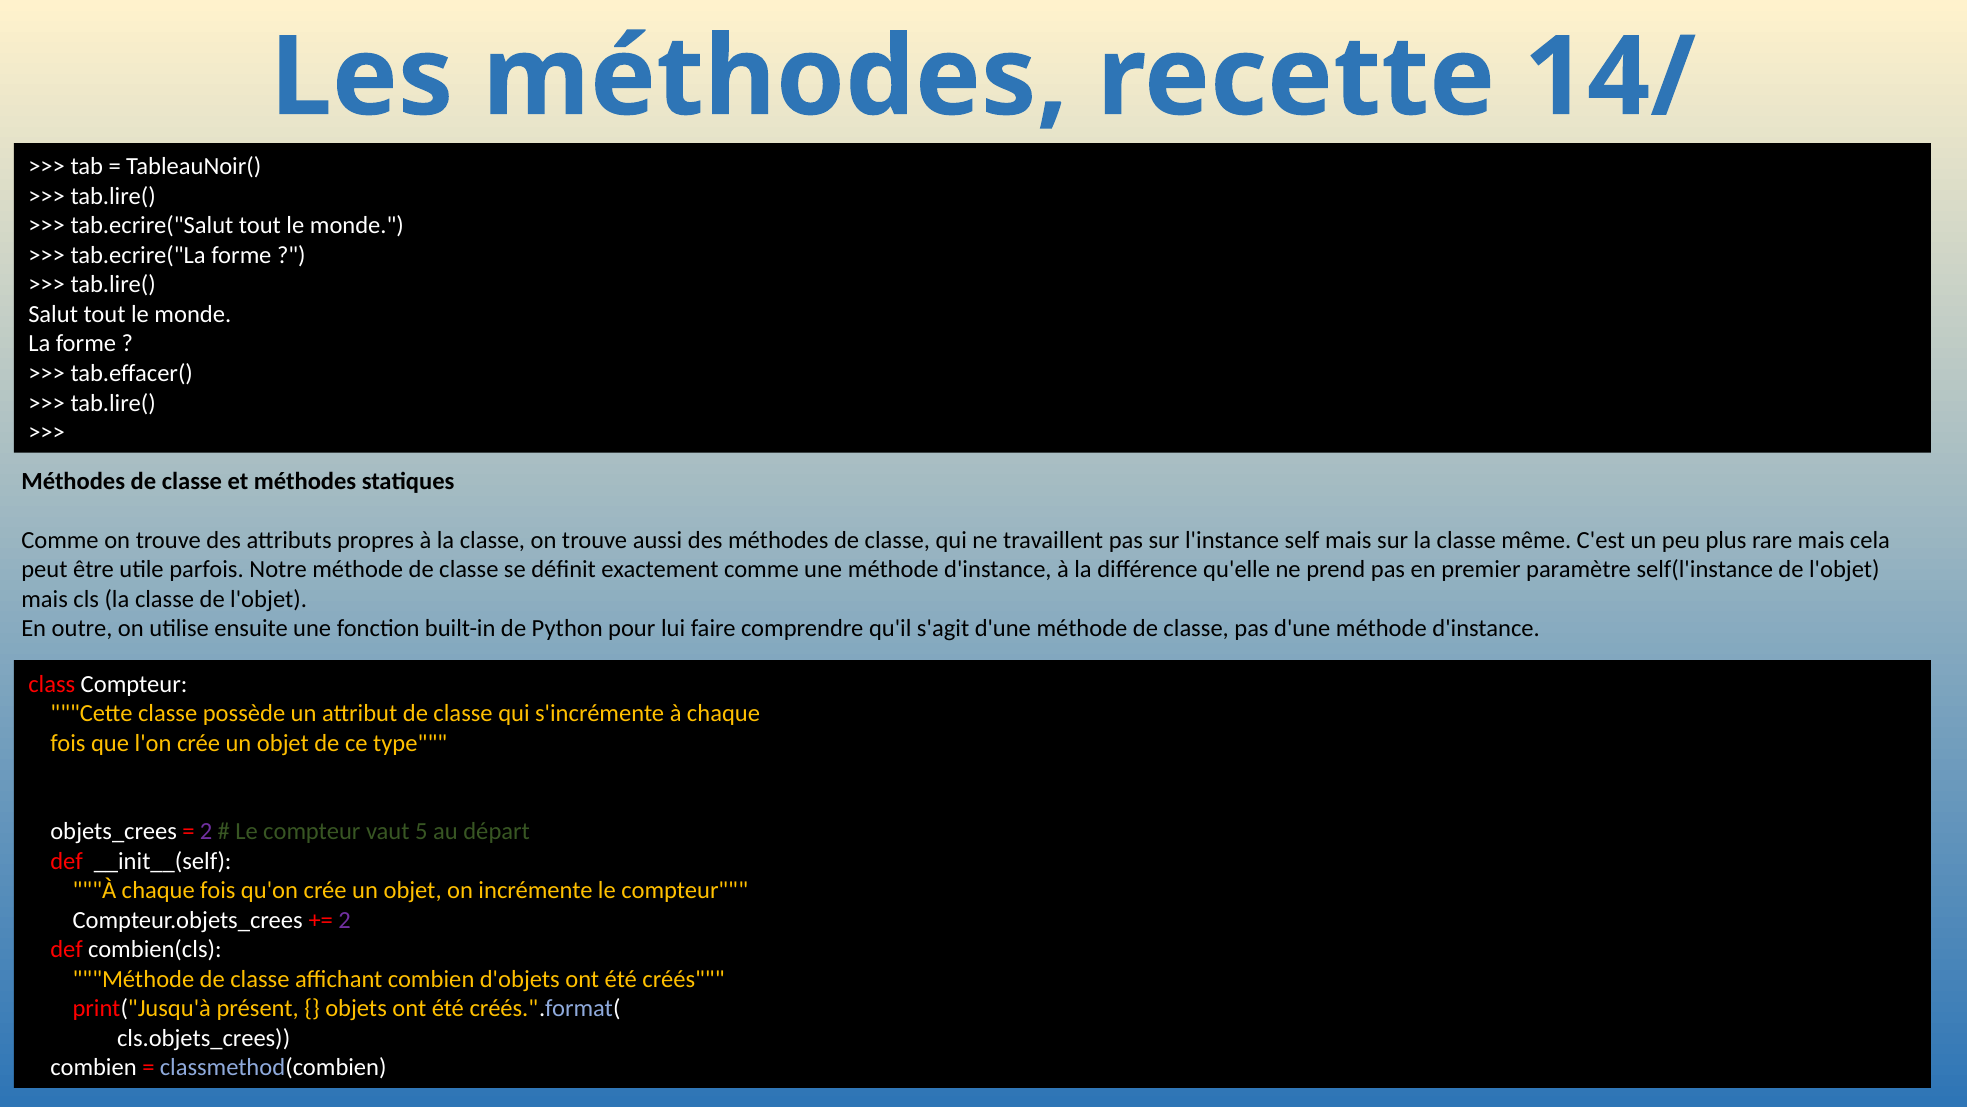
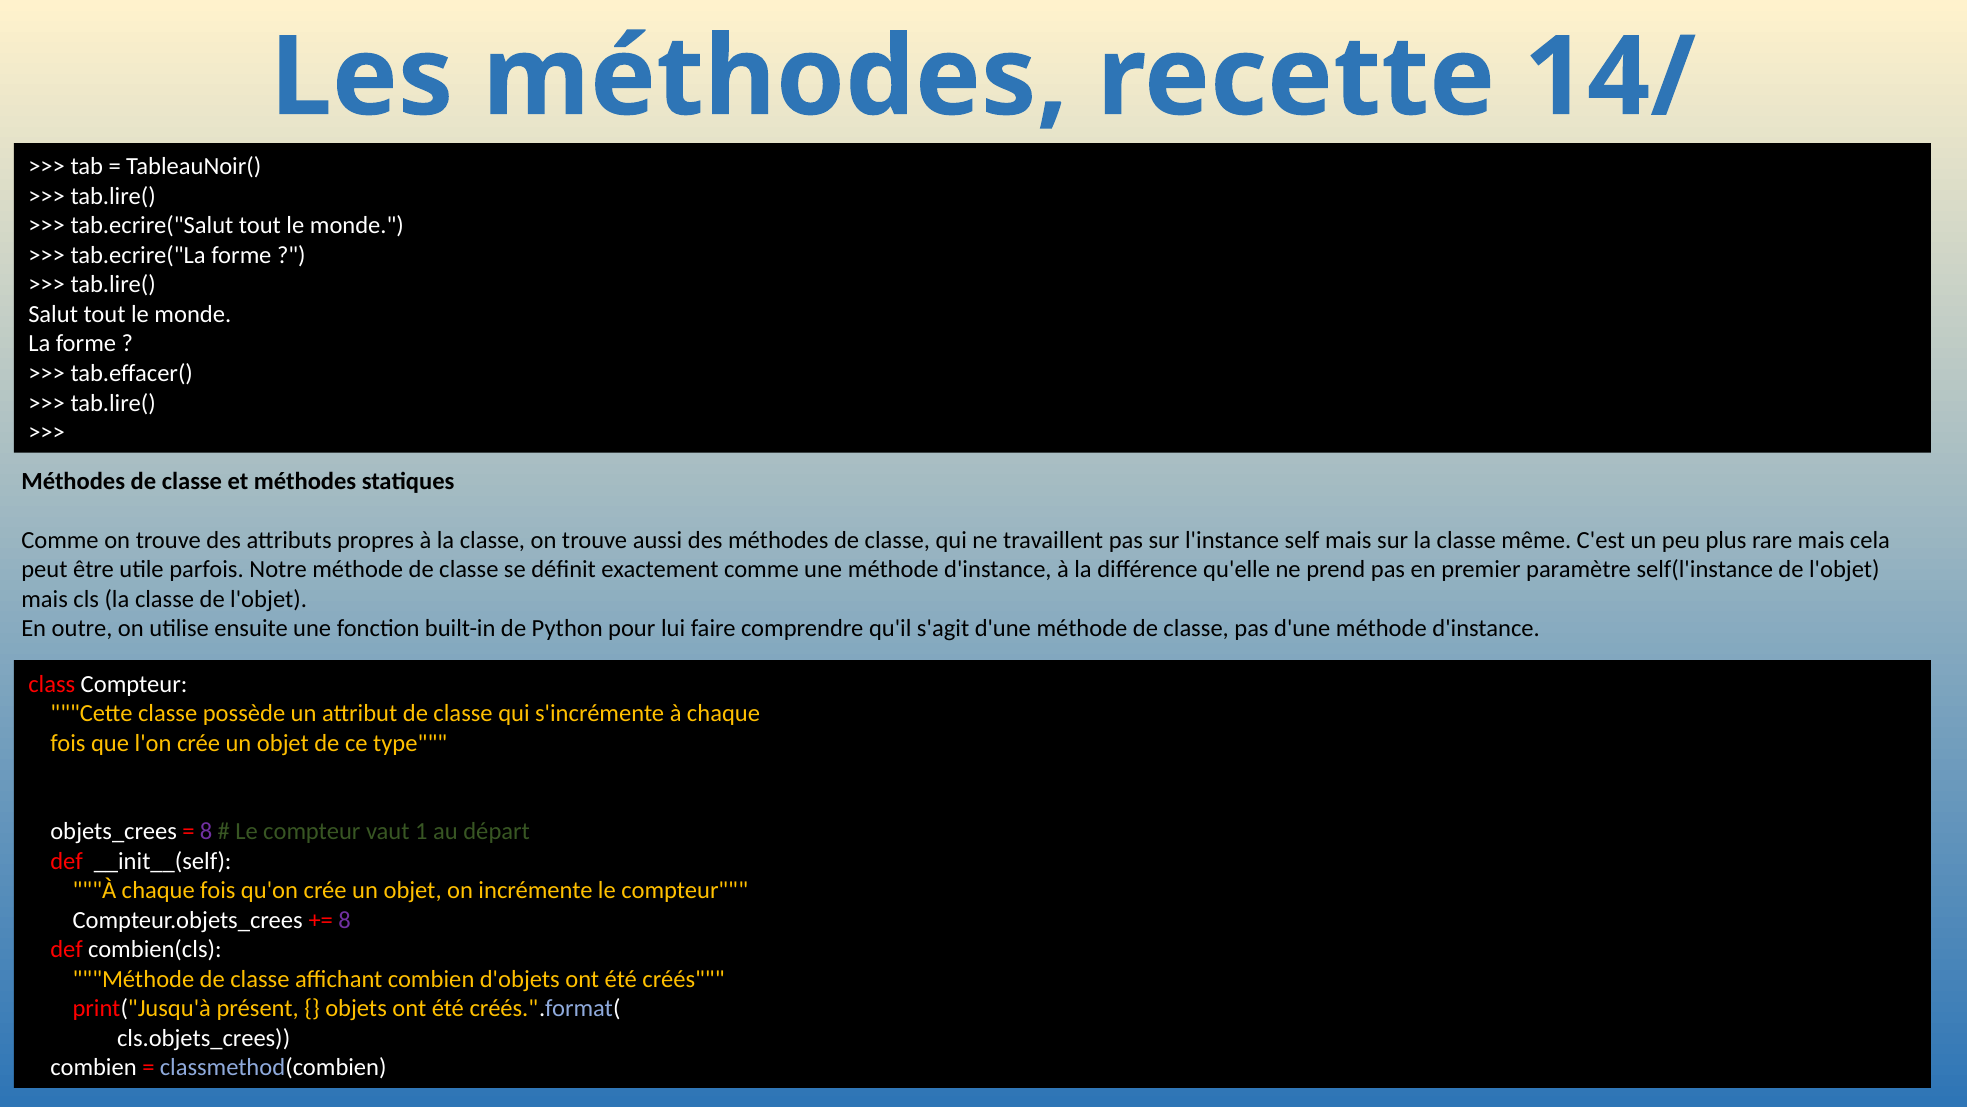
2 at (206, 831): 2 -> 8
5: 5 -> 1
2 at (345, 920): 2 -> 8
